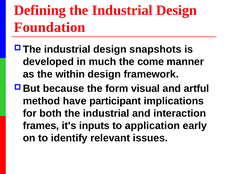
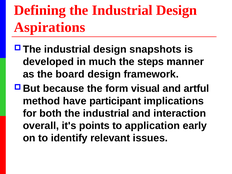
Foundation: Foundation -> Aspirations
come: come -> steps
within: within -> board
frames: frames -> overall
inputs: inputs -> points
